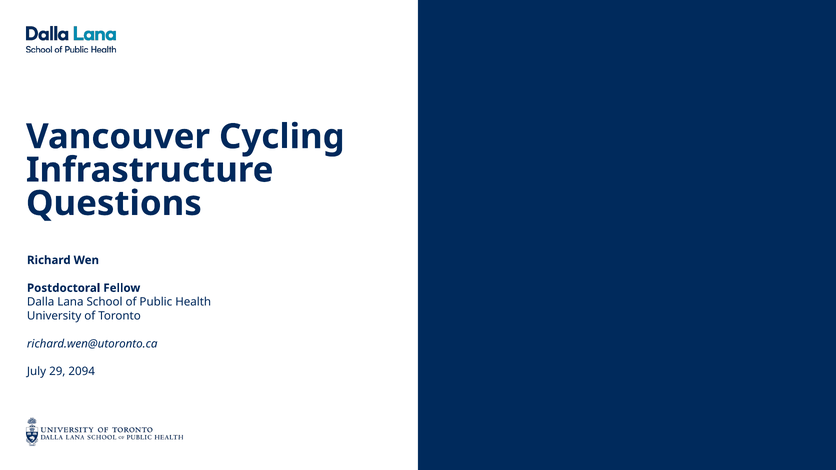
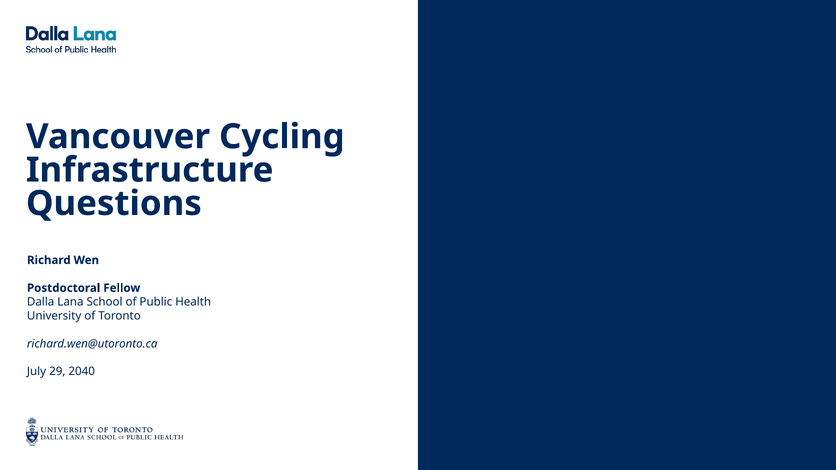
2094: 2094 -> 2040
